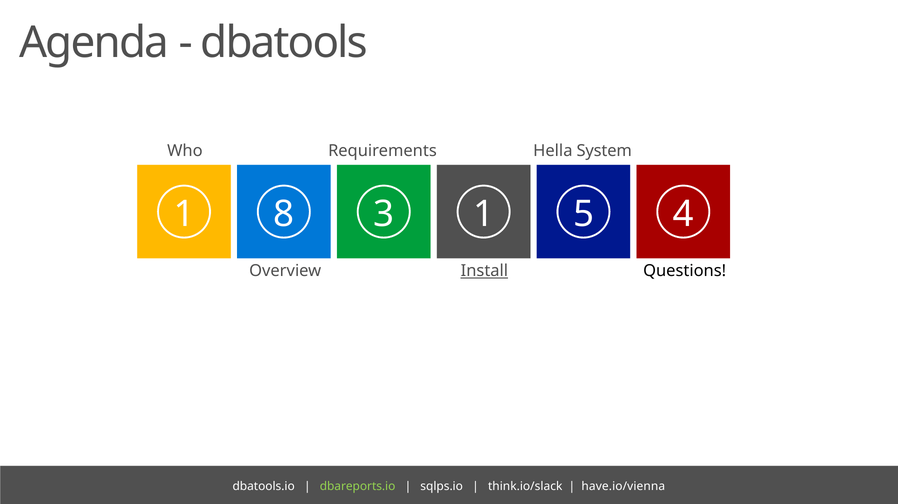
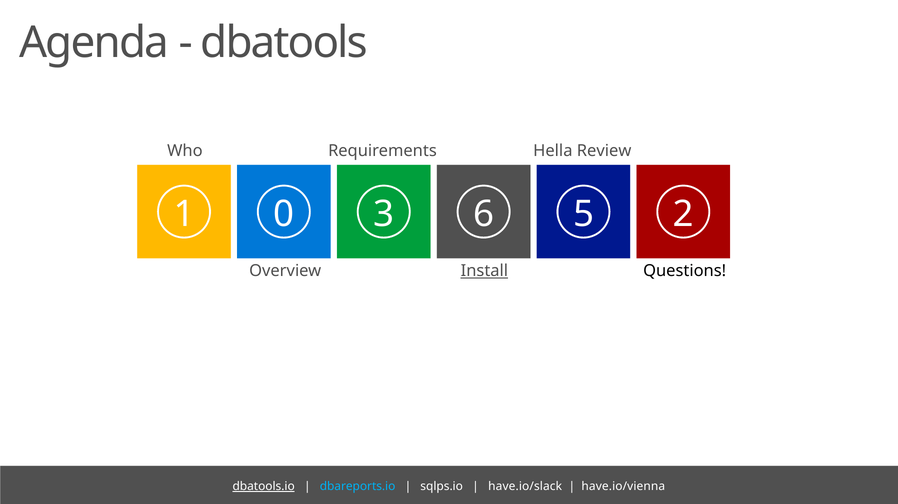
System: System -> Review
8: 8 -> 0
3 1: 1 -> 6
4: 4 -> 2
dbatools.io underline: none -> present
dbareports.io colour: light green -> light blue
think.io/slack: think.io/slack -> have.io/slack
